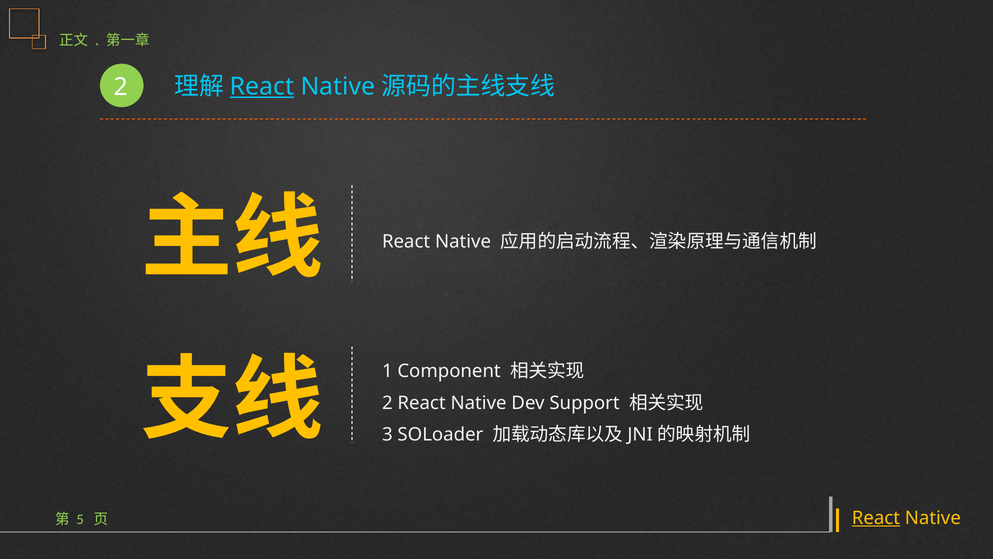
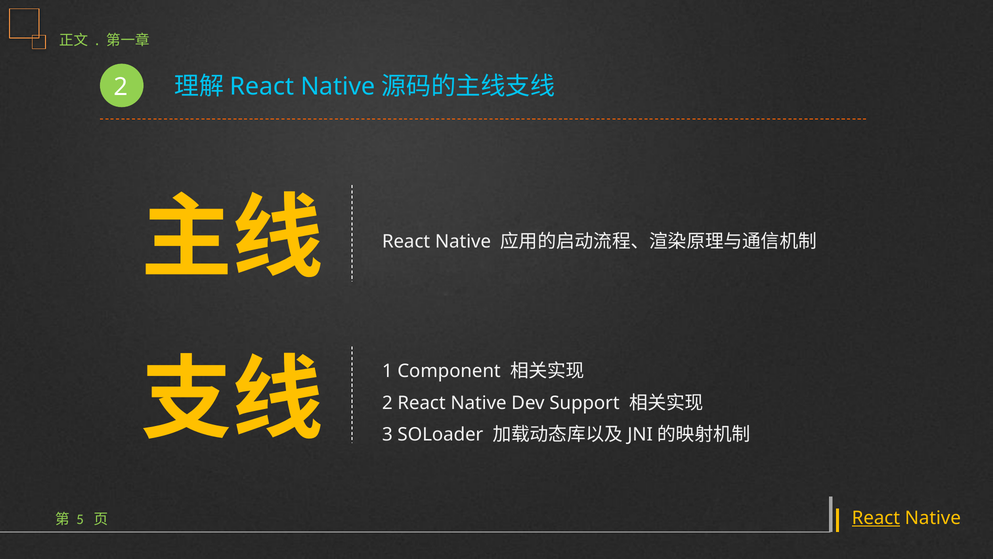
React at (262, 86) underline: present -> none
